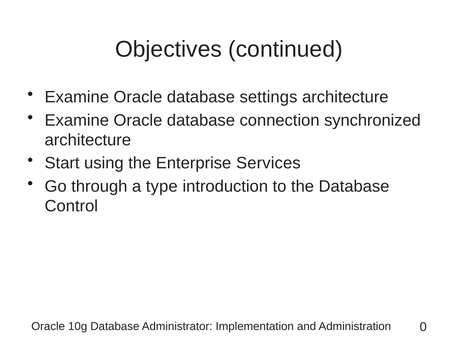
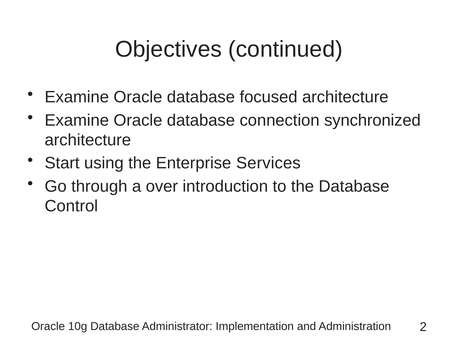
settings: settings -> focused
type: type -> over
0: 0 -> 2
